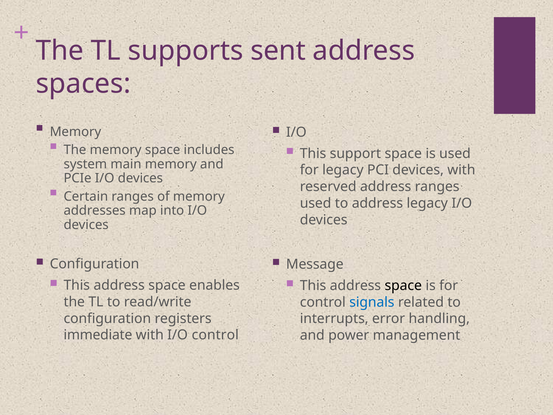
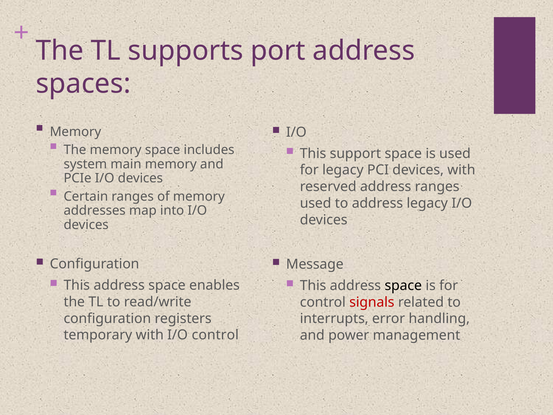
sent: sent -> port
signals colour: blue -> red
immediate: immediate -> temporary
